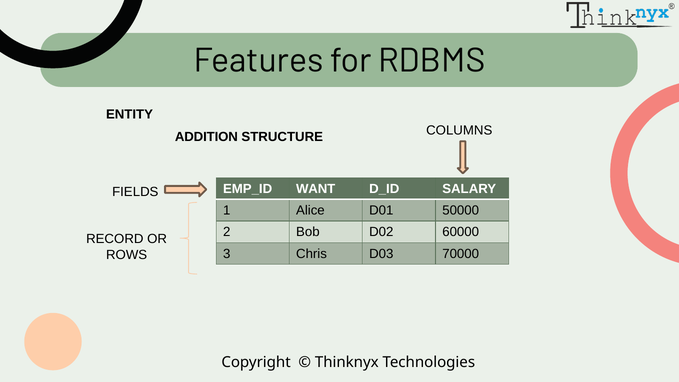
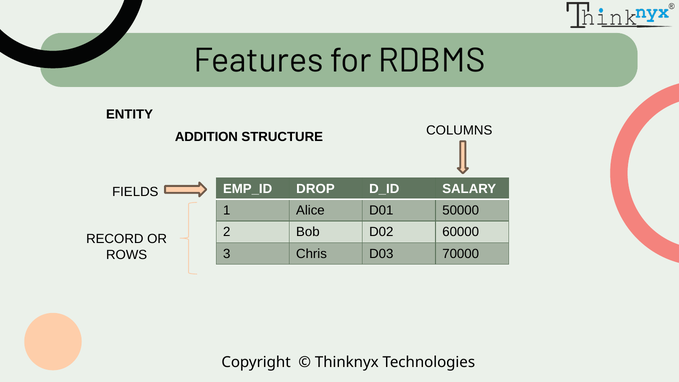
WANT: WANT -> DROP
